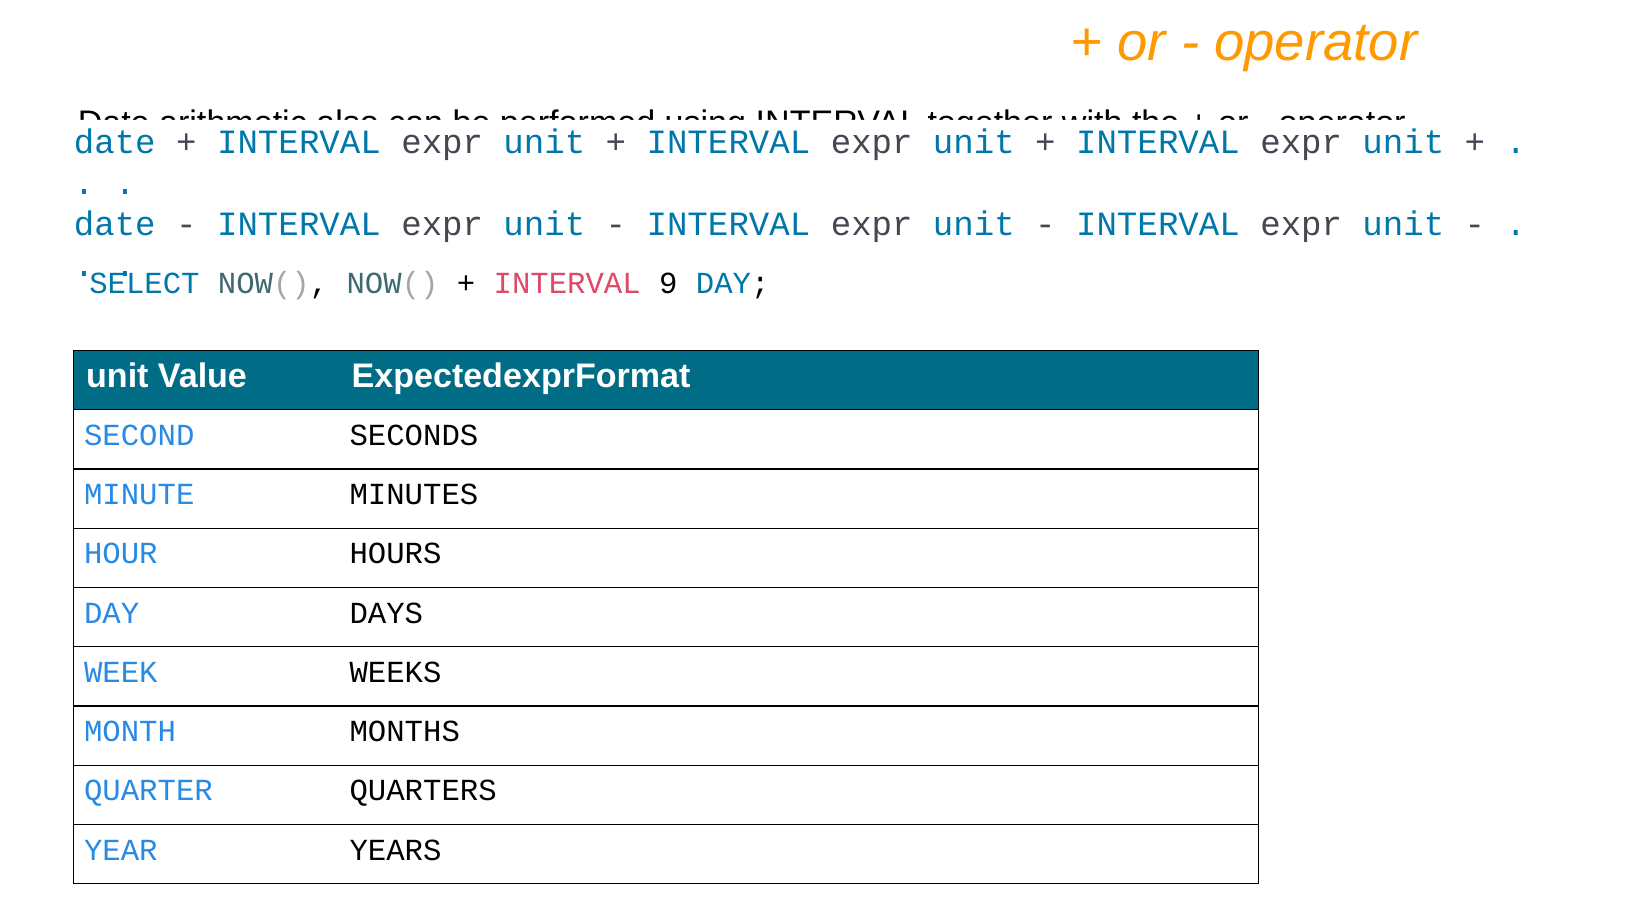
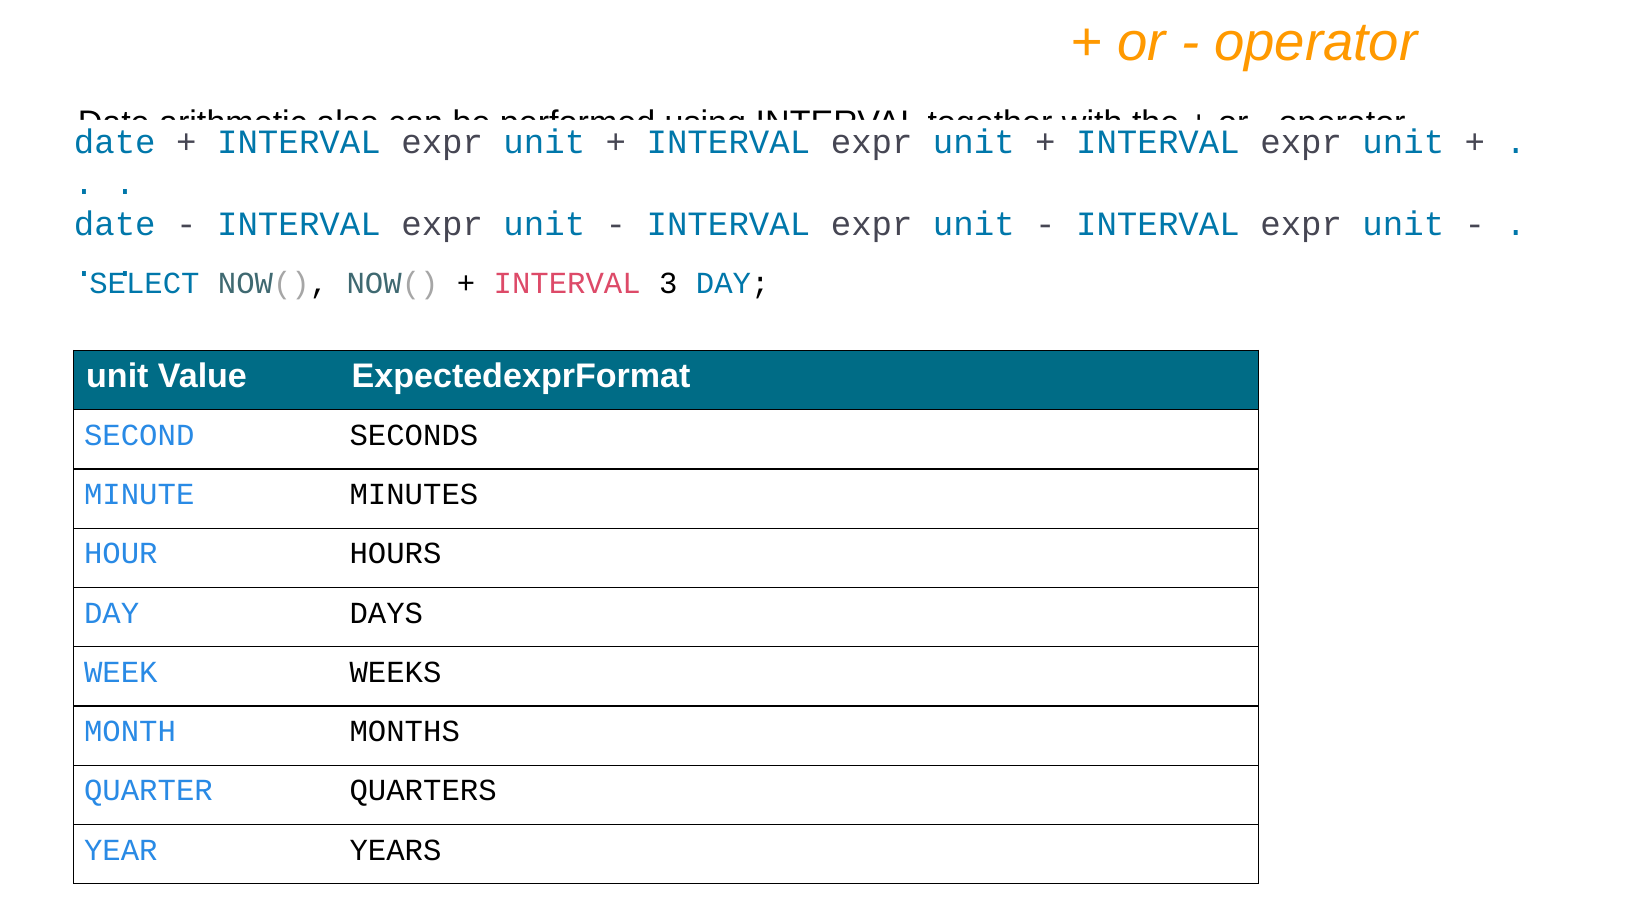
9: 9 -> 3
